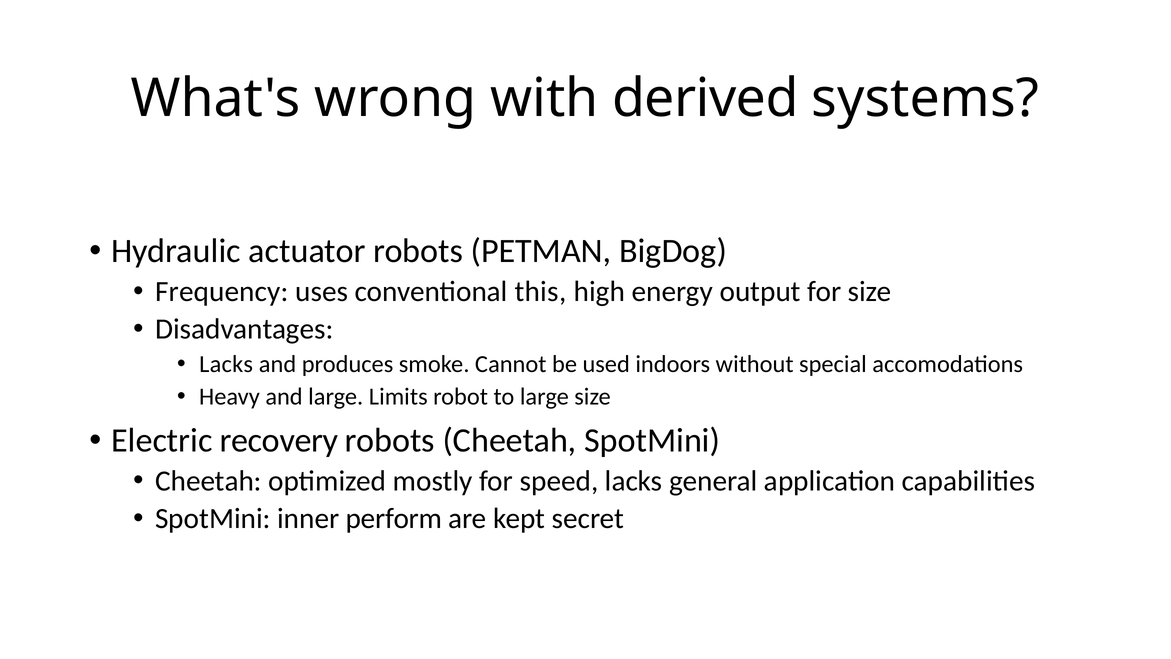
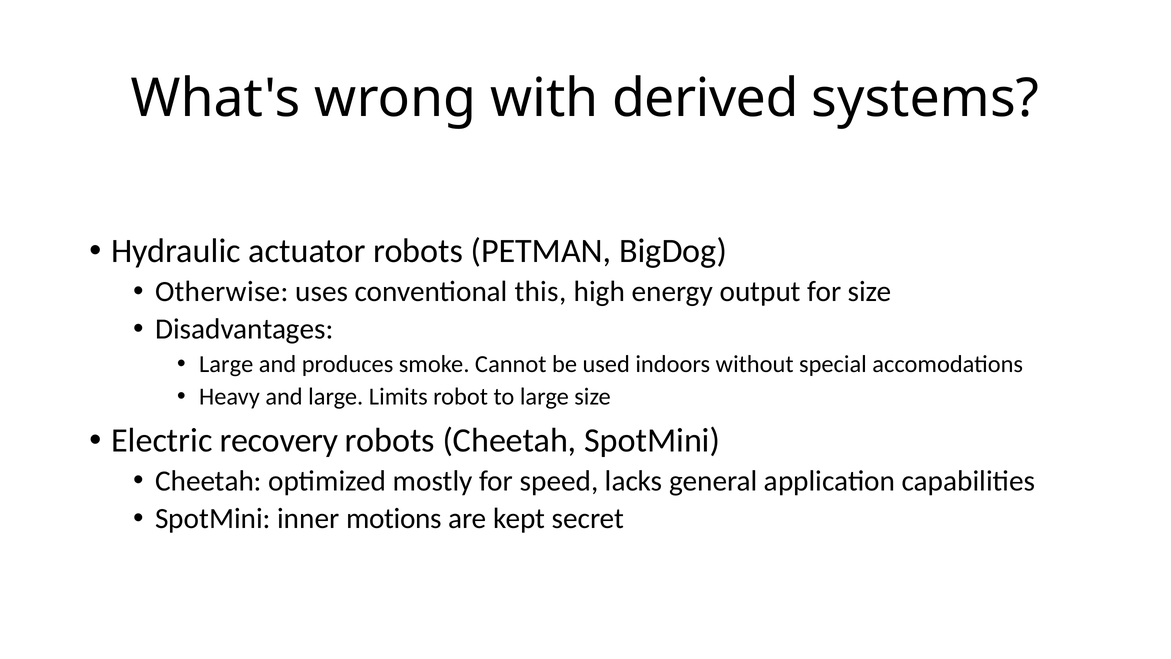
Frequency: Frequency -> Otherwise
Lacks at (226, 364): Lacks -> Large
perform: perform -> motions
